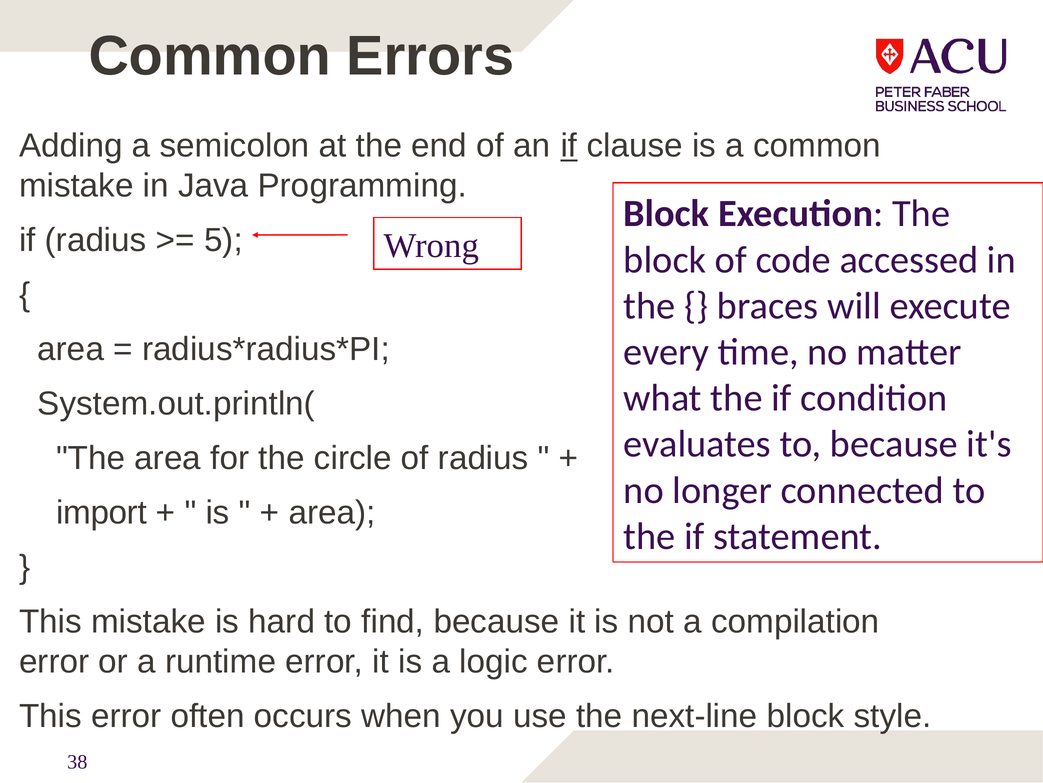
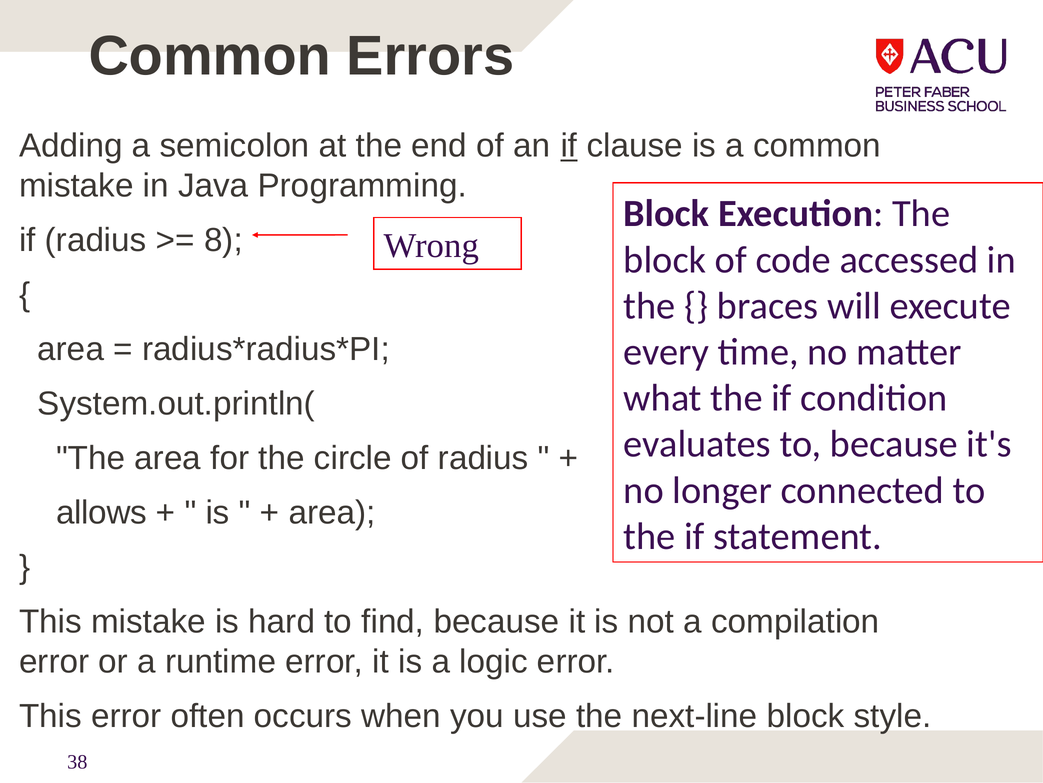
5: 5 -> 8
import: import -> allows
